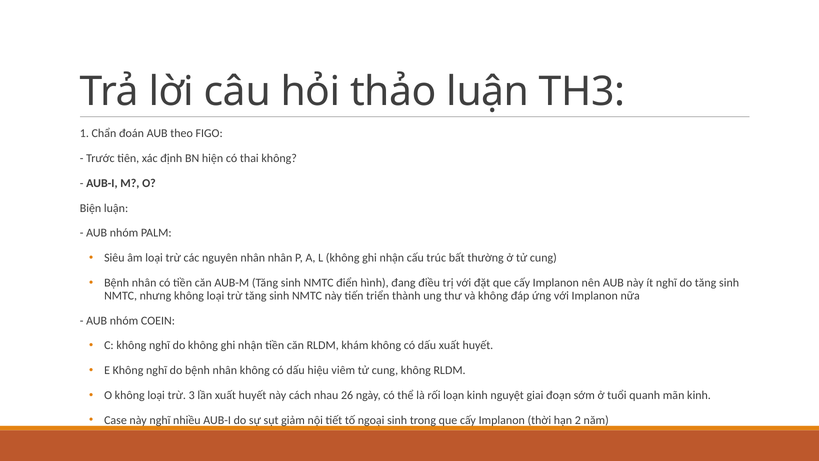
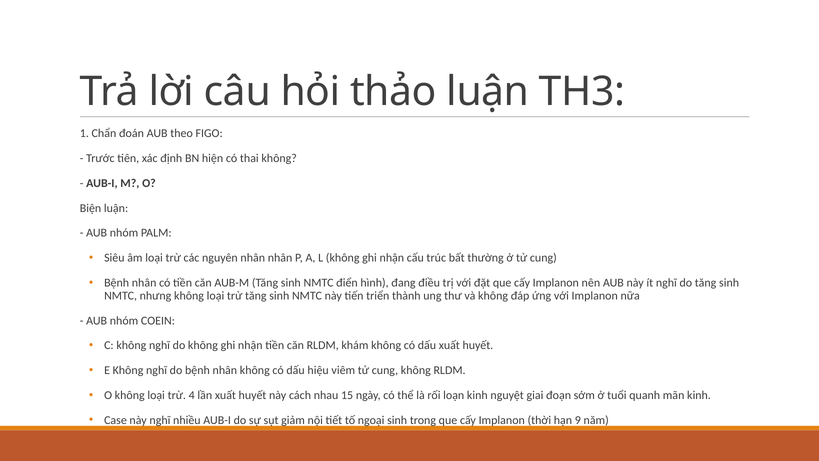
3: 3 -> 4
26: 26 -> 15
2: 2 -> 9
